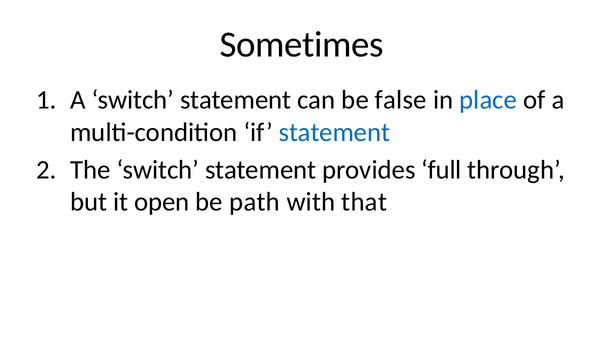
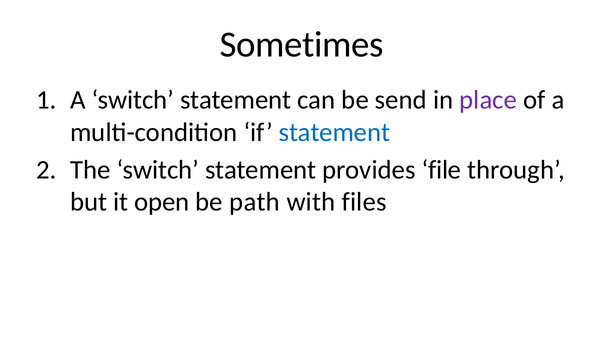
false: false -> send
place colour: blue -> purple
full: full -> file
that: that -> files
